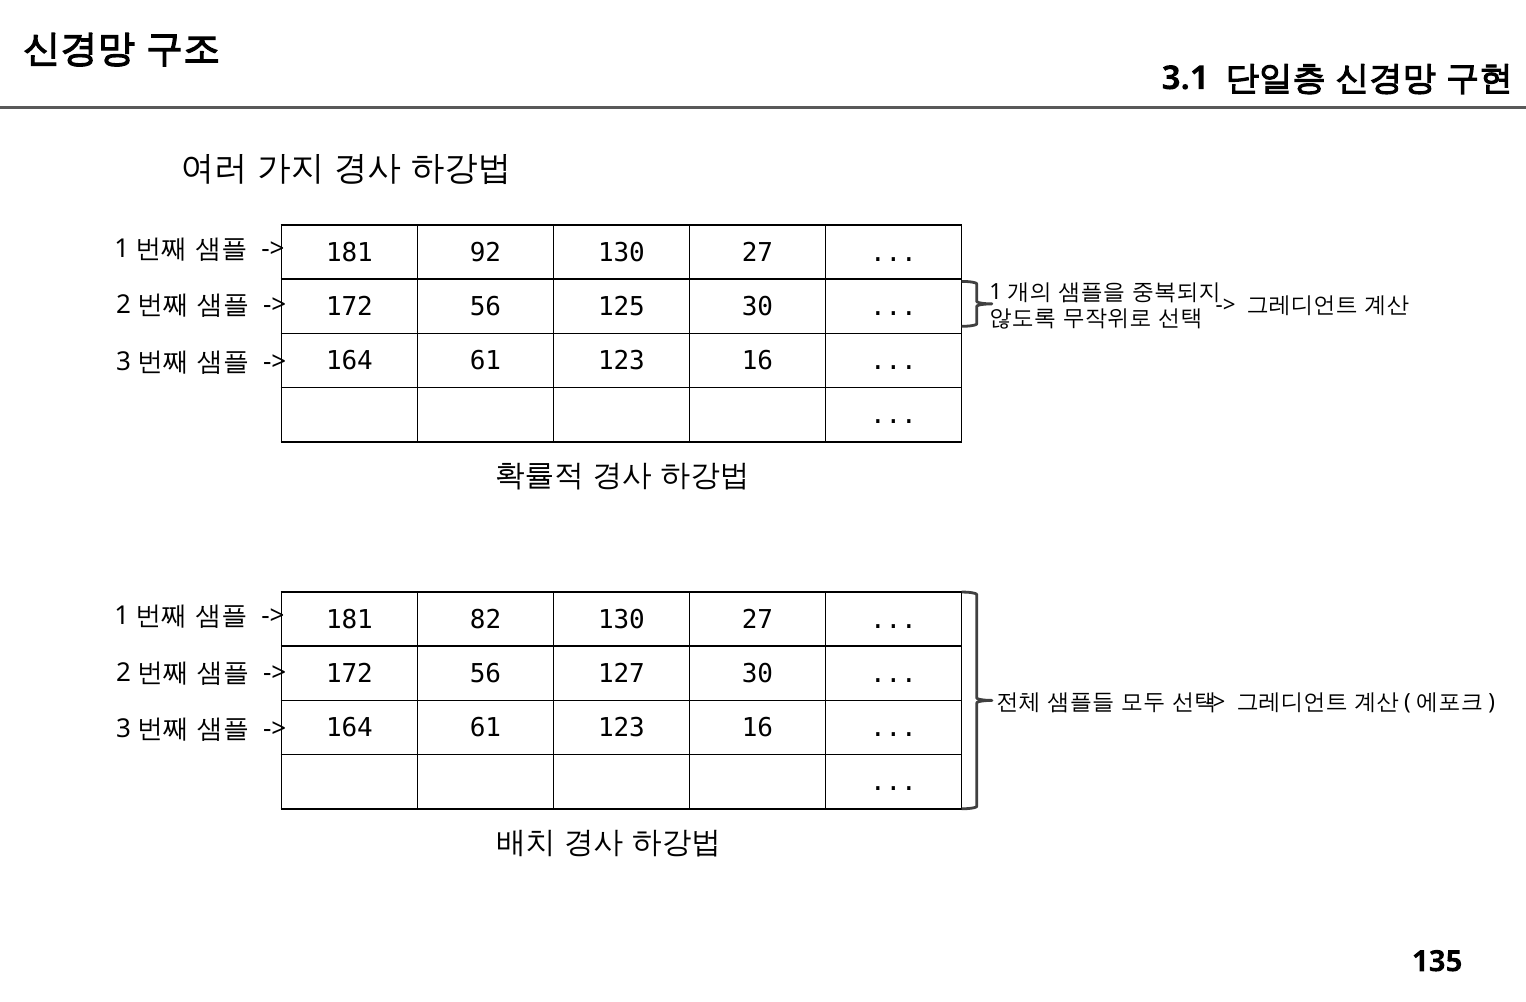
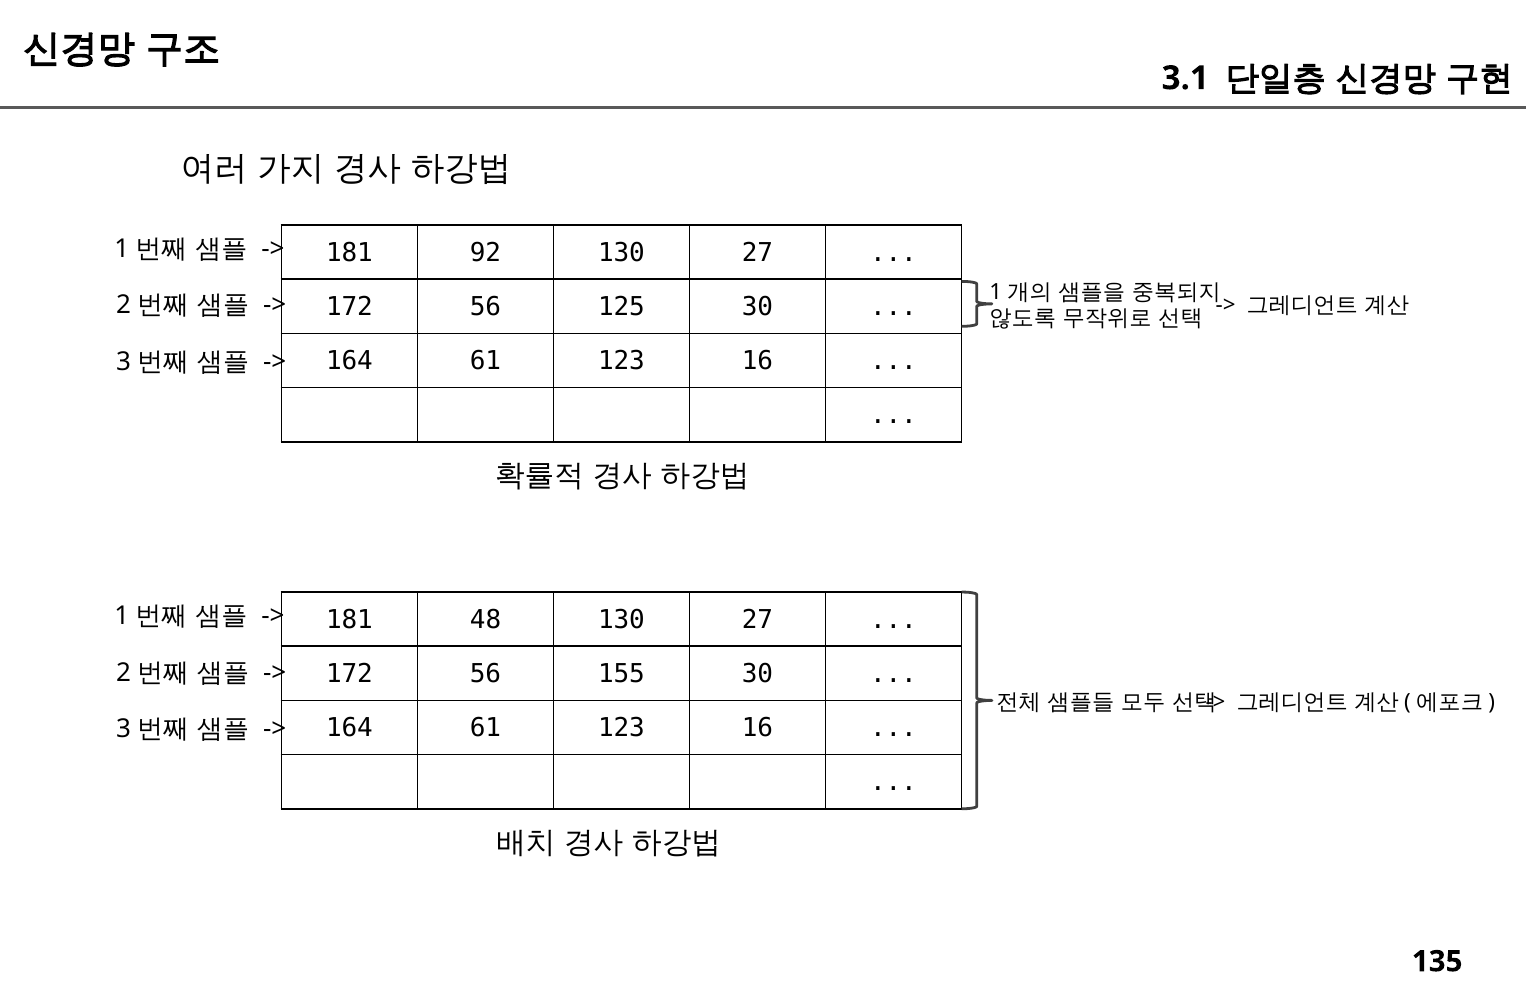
82: 82 -> 48
127: 127 -> 155
